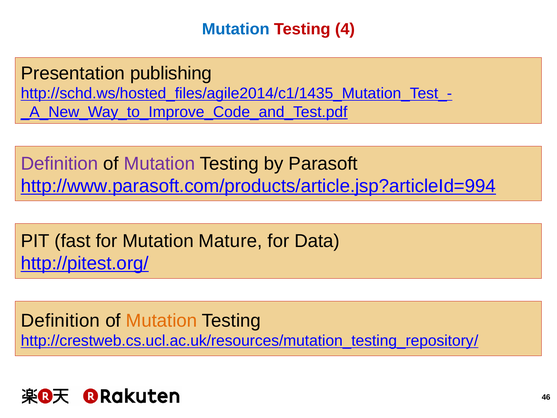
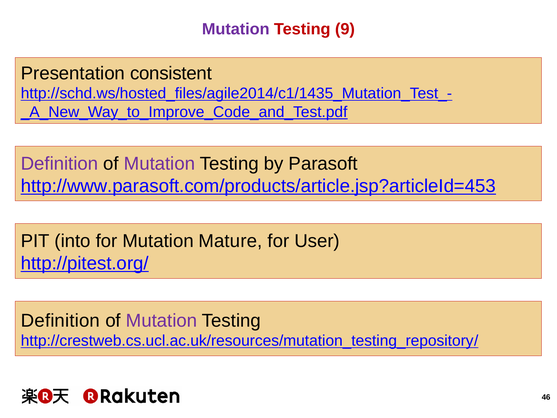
Mutation at (236, 29) colour: blue -> purple
4: 4 -> 9
publishing: publishing -> consistent
http://www.parasoft.com/products/article.jsp?articleId=994: http://www.parasoft.com/products/article.jsp?articleId=994 -> http://www.parasoft.com/products/article.jsp?articleId=453
fast: fast -> into
Data: Data -> User
Mutation at (162, 320) colour: orange -> purple
